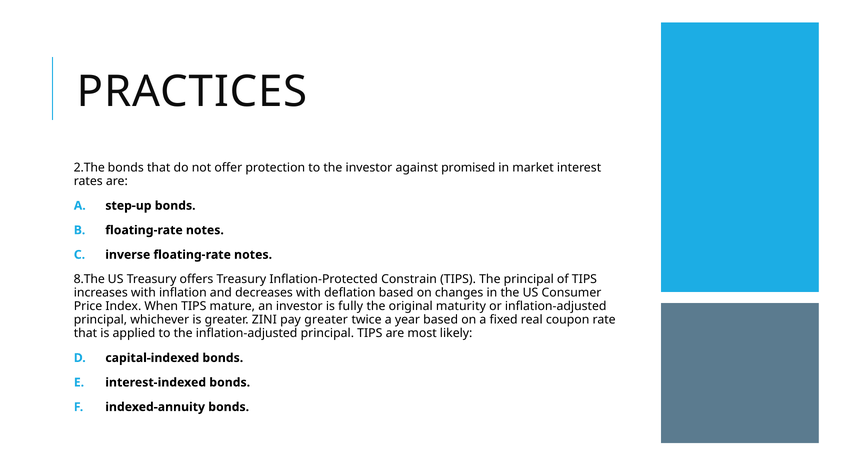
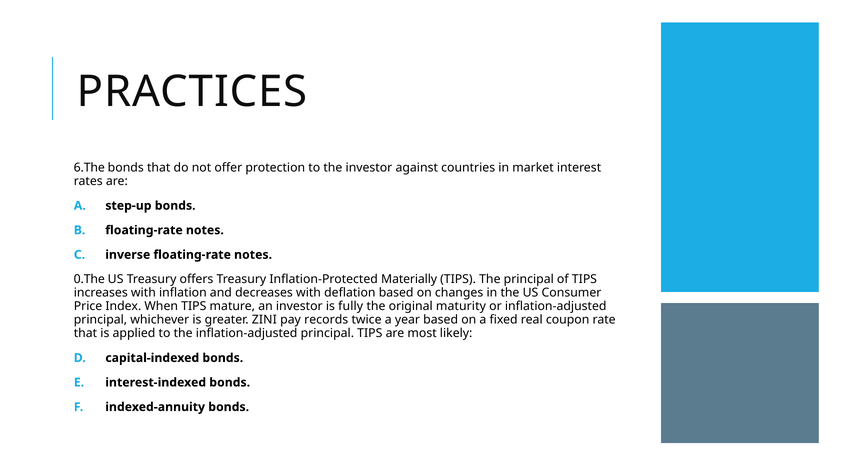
2.The: 2.The -> 6.The
promised: promised -> countries
8.The: 8.The -> 0.The
Constrain: Constrain -> Materially
pay greater: greater -> records
